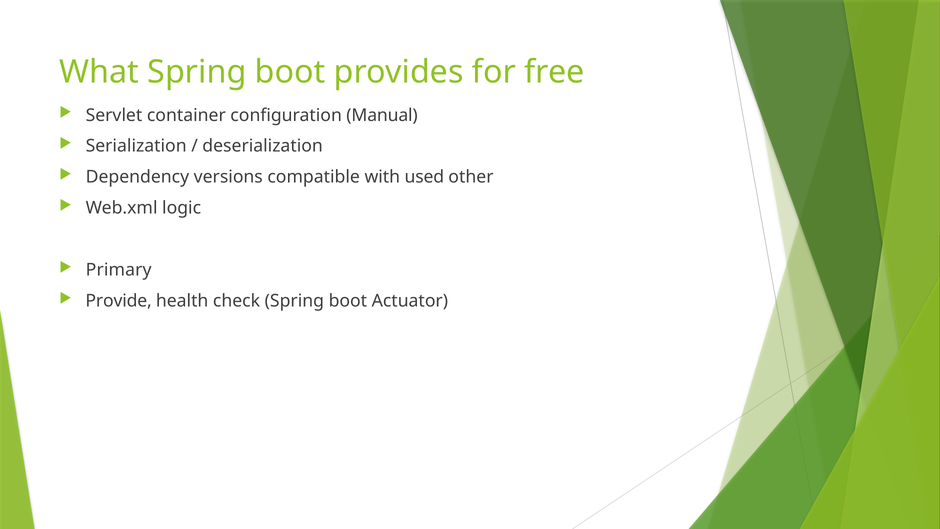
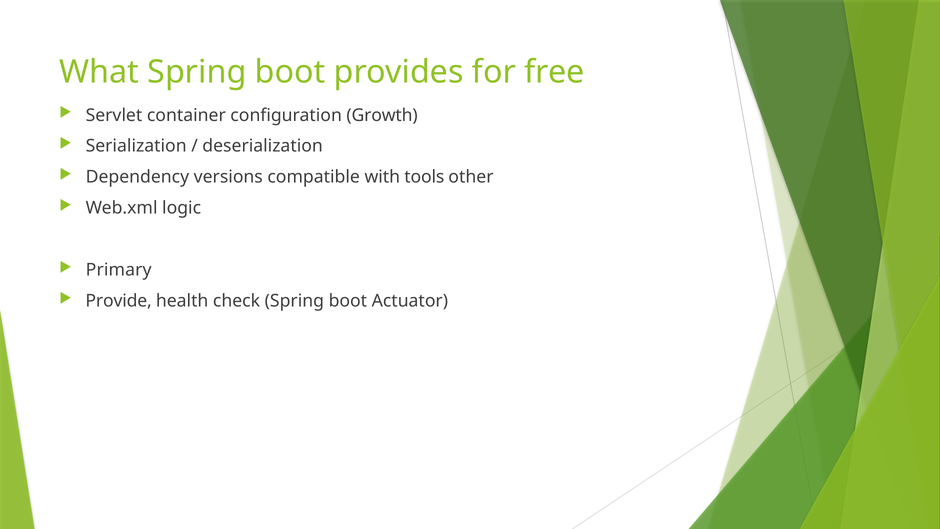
Manual: Manual -> Growth
used: used -> tools
